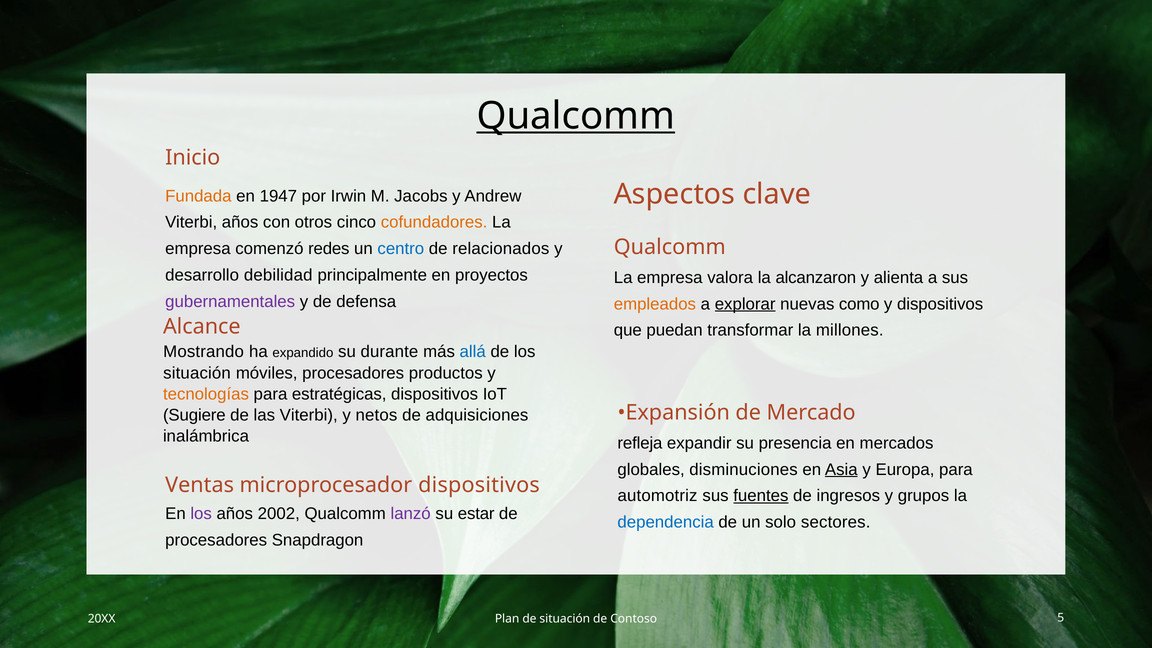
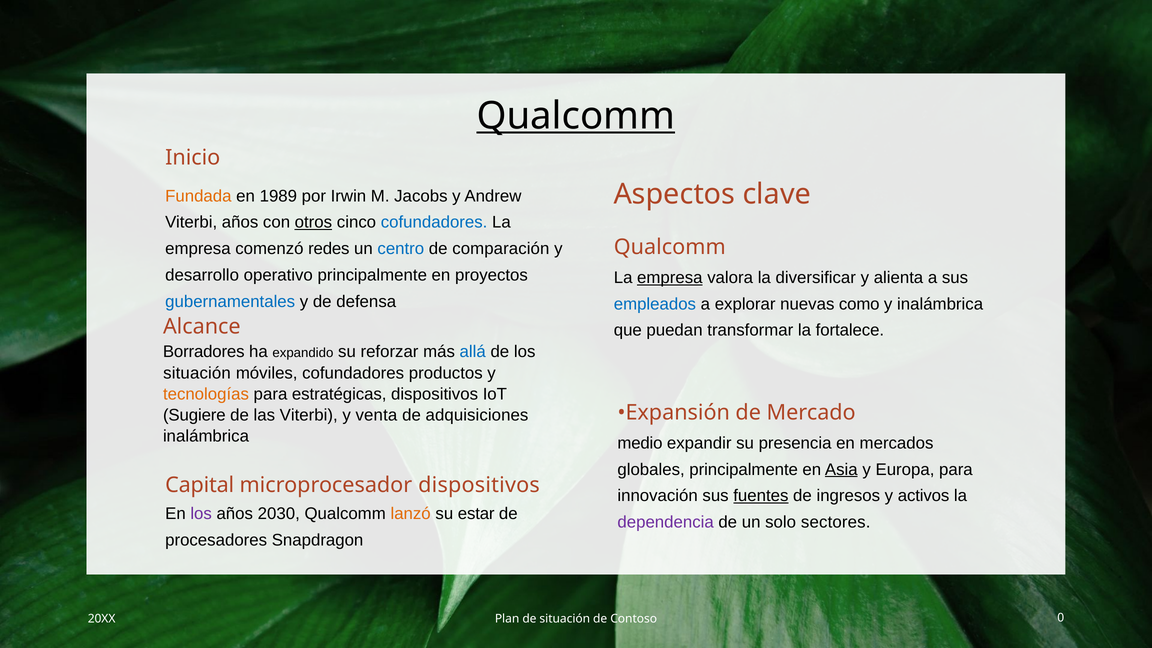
1947: 1947 -> 1989
otros underline: none -> present
cofundadores at (434, 222) colour: orange -> blue
relacionados: relacionados -> comparación
debilidad: debilidad -> operativo
empresa at (670, 278) underline: none -> present
alcanzaron: alcanzaron -> diversificar
gubernamentales colour: purple -> blue
empleados colour: orange -> blue
explorar underline: present -> none
y dispositivos: dispositivos -> inalámbrica
millones: millones -> fortalece
Mostrando: Mostrando -> Borradores
durante: durante -> reforzar
móviles procesadores: procesadores -> cofundadores
netos: netos -> venta
refleja: refleja -> medio
globales disminuciones: disminuciones -> principalmente
Ventas: Ventas -> Capital
automotriz: automotriz -> innovación
grupos: grupos -> activos
2002: 2002 -> 2030
lanzó colour: purple -> orange
dependencia colour: blue -> purple
5: 5 -> 0
